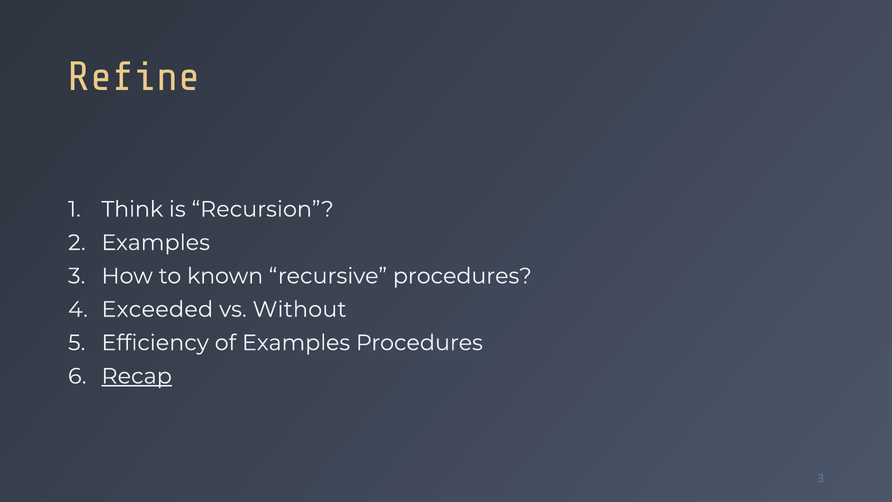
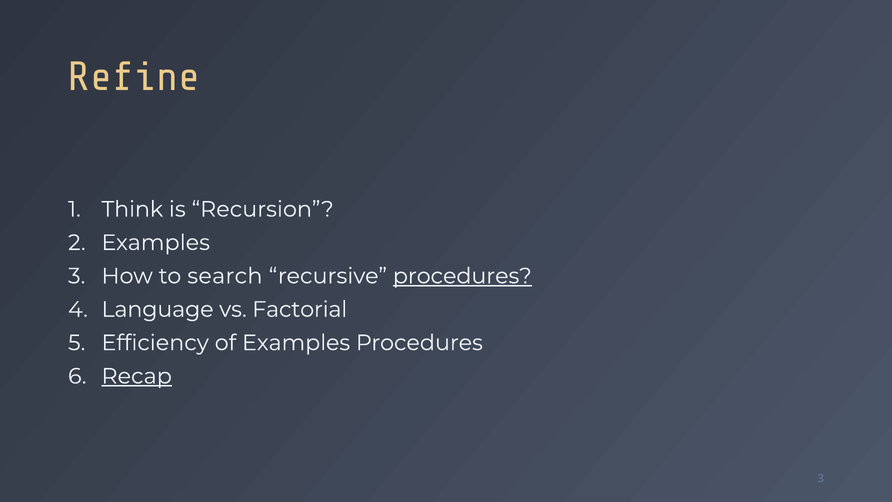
known: known -> search
procedures at (462, 276) underline: none -> present
Exceeded: Exceeded -> Language
Without: Without -> Factorial
